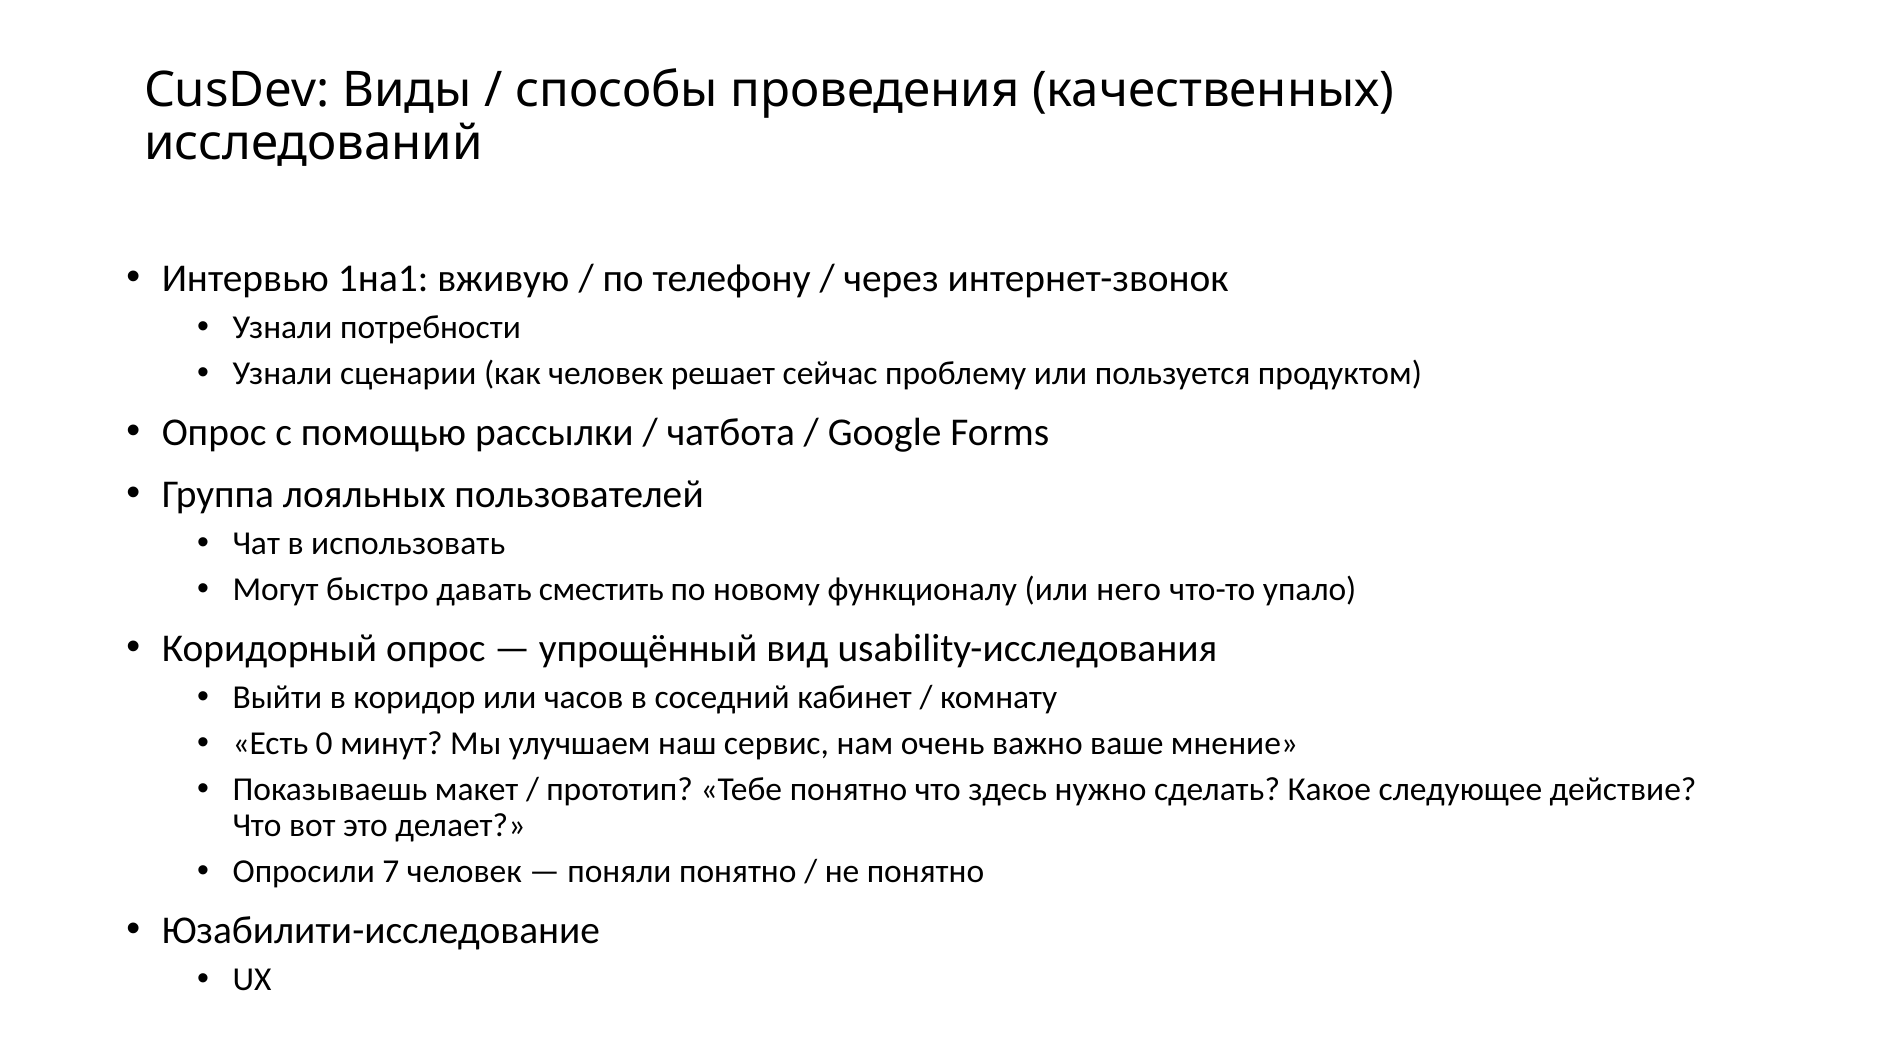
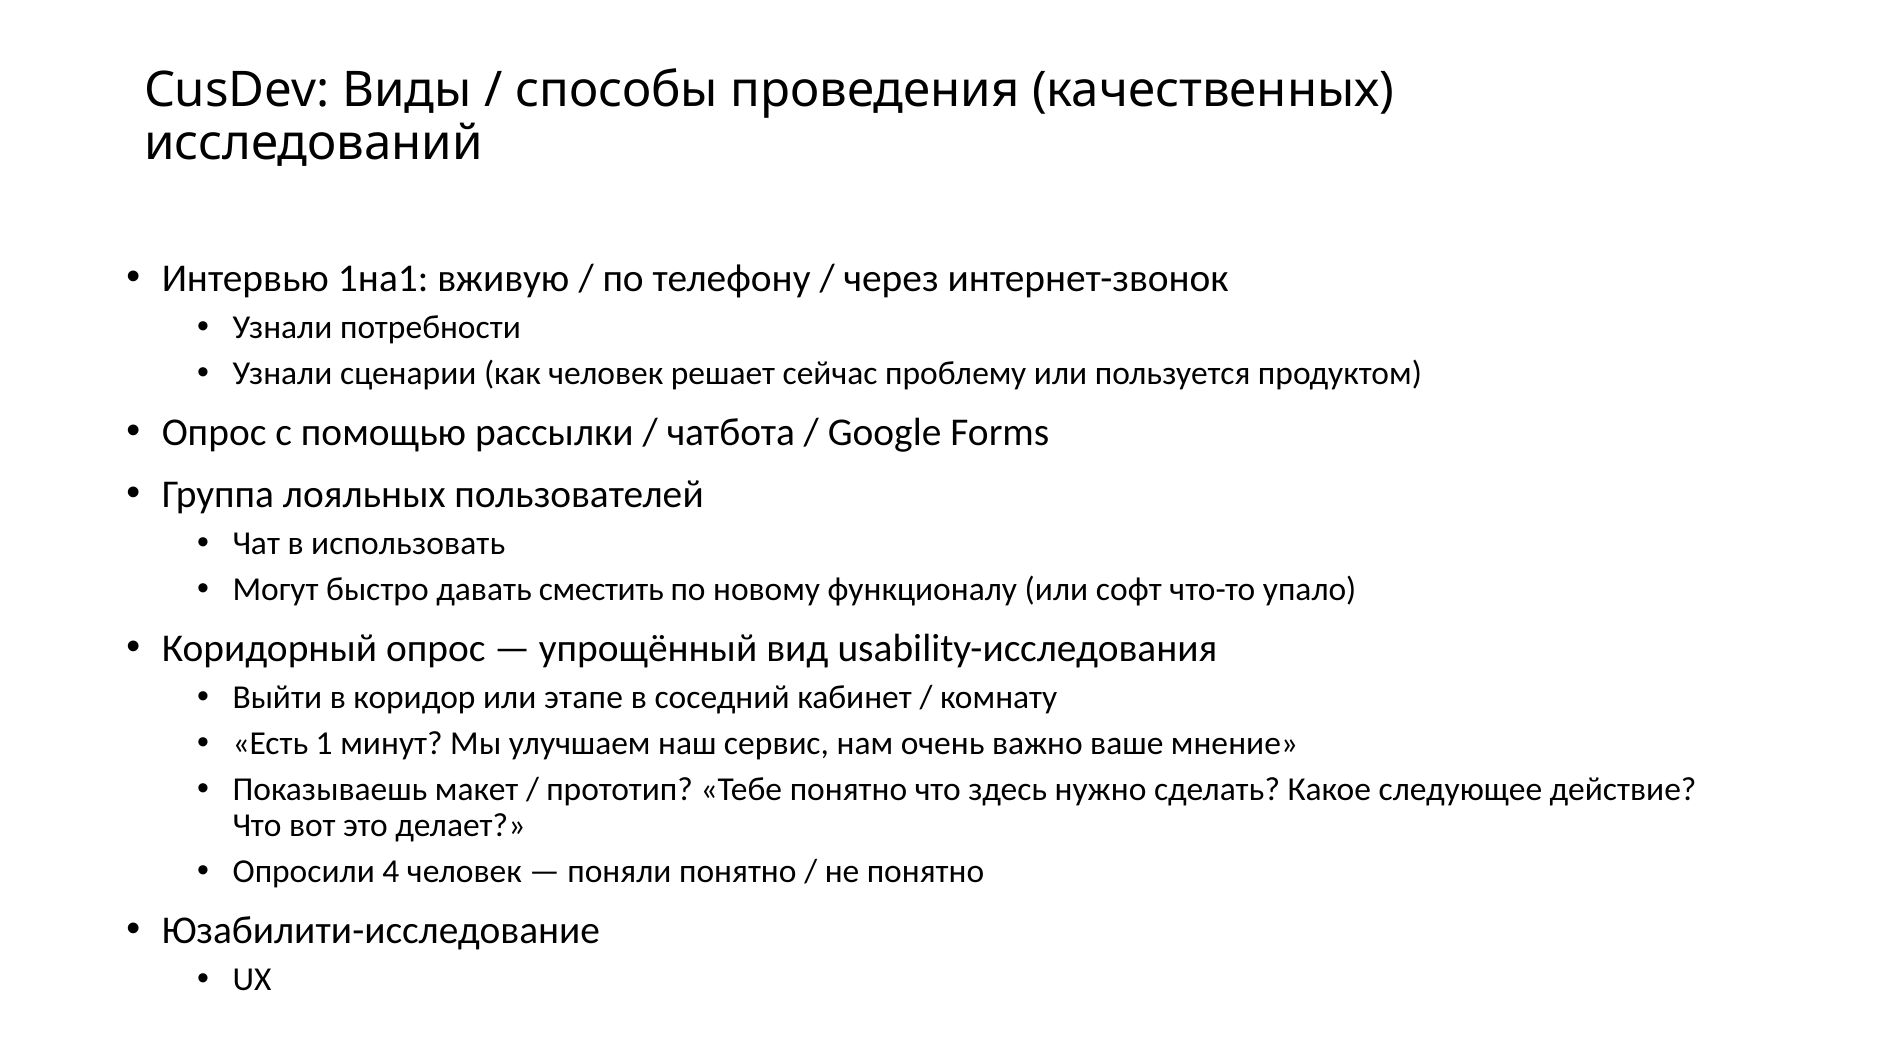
него: него -> софт
часов: часов -> этапе
0: 0 -> 1
7: 7 -> 4
